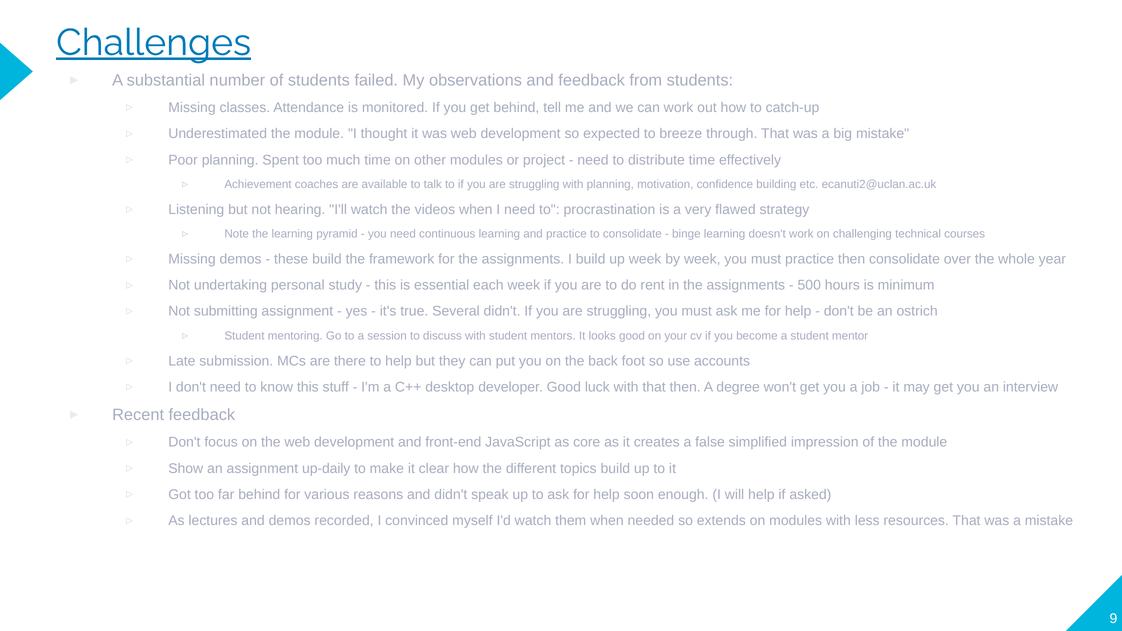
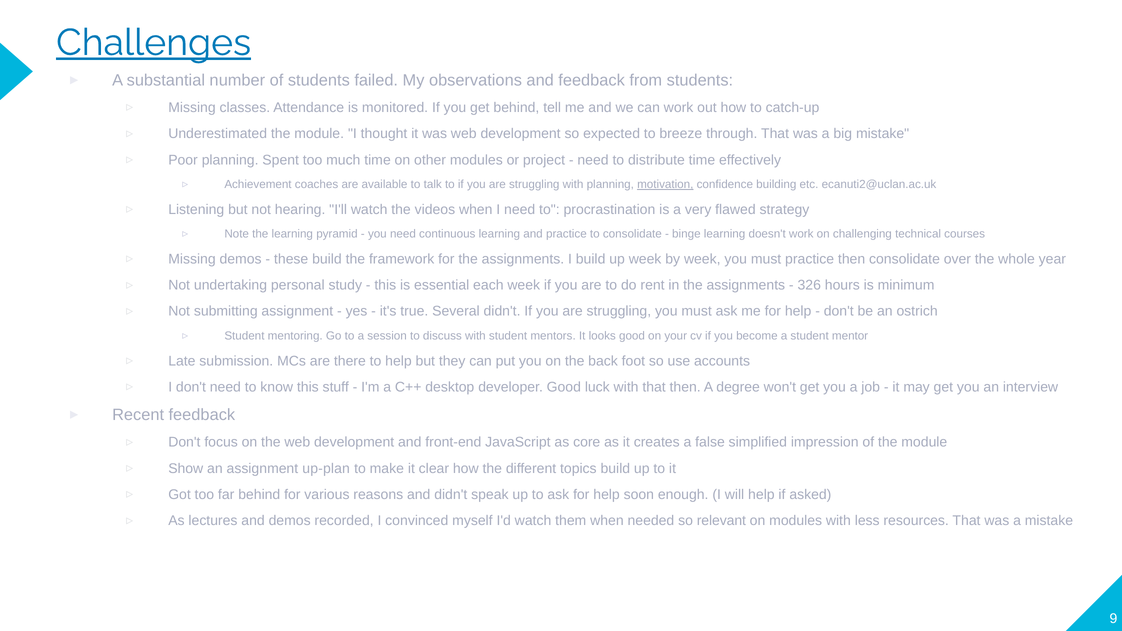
motivation underline: none -> present
500: 500 -> 326
up-daily: up-daily -> up-plan
extends: extends -> relevant
